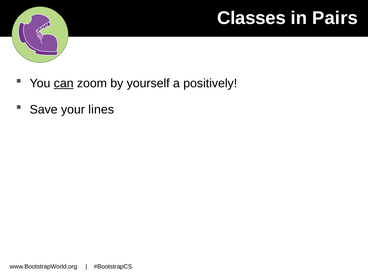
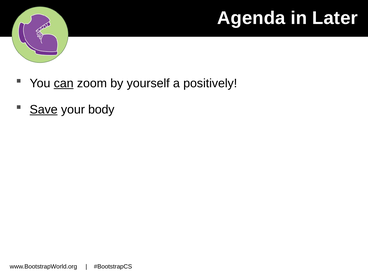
Classes: Classes -> Agenda
Pairs: Pairs -> Later
Save underline: none -> present
lines: lines -> body
